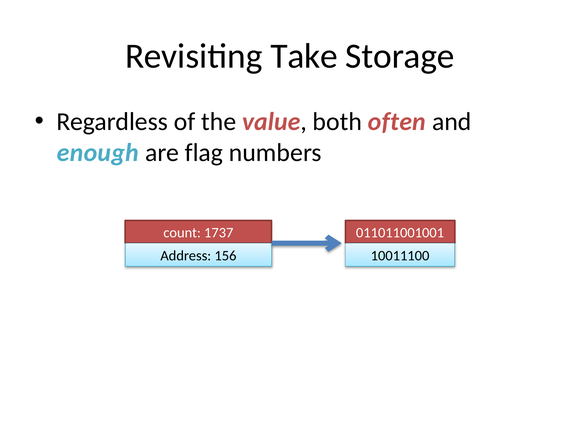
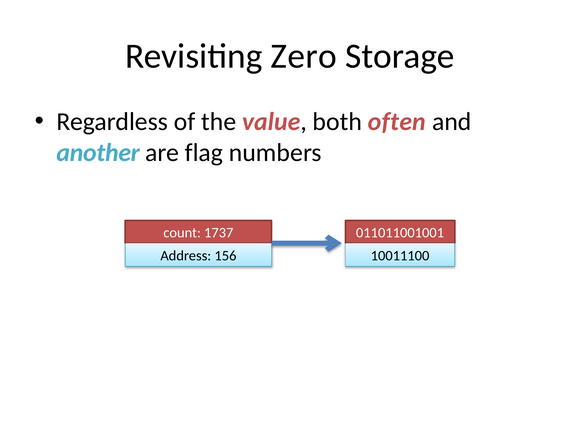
Take: Take -> Zero
enough: enough -> another
